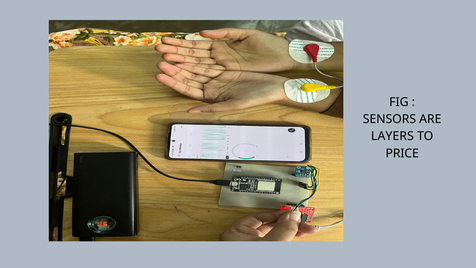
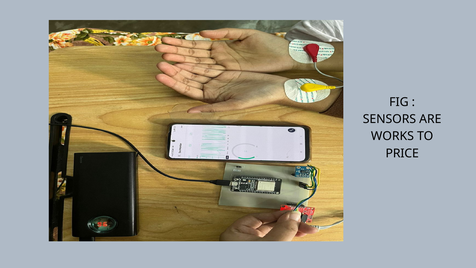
LAYERS: LAYERS -> WORKS
